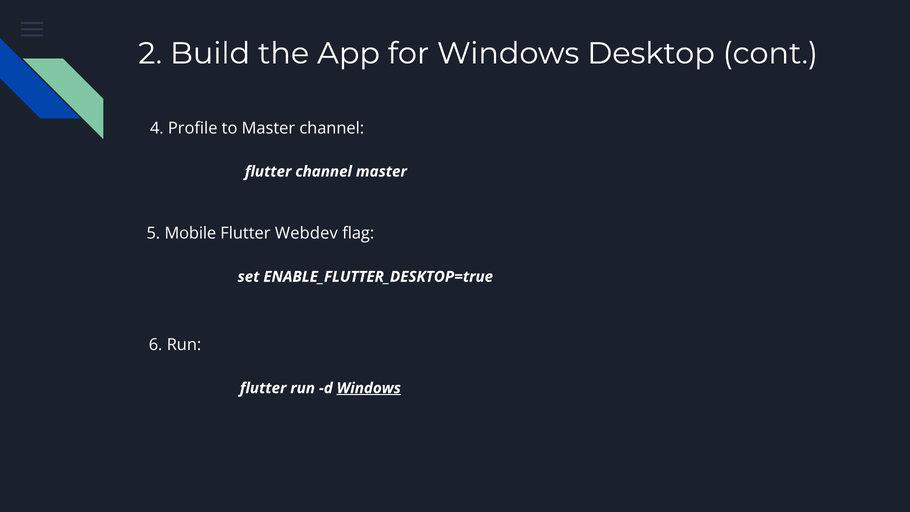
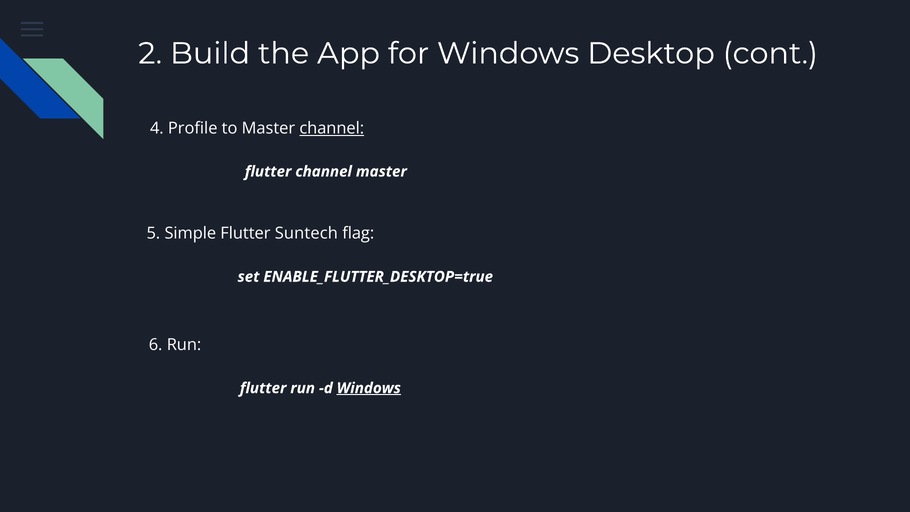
channel at (332, 128) underline: none -> present
Mobile: Mobile -> Simple
Webdev: Webdev -> Suntech
